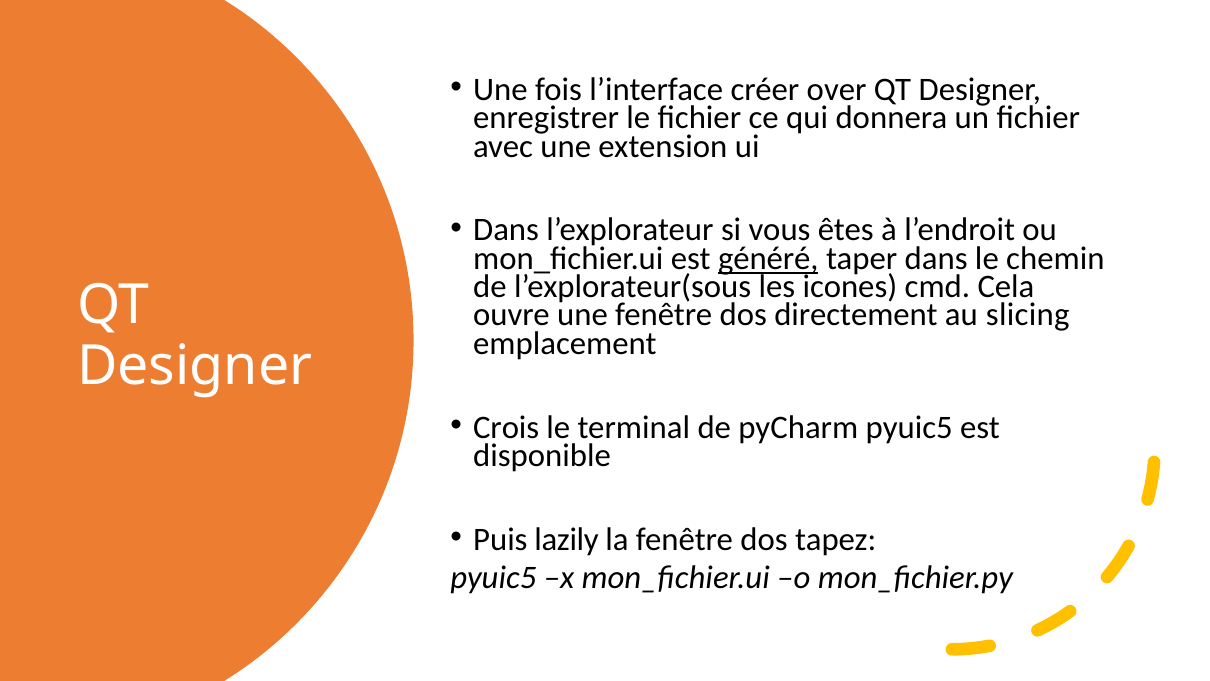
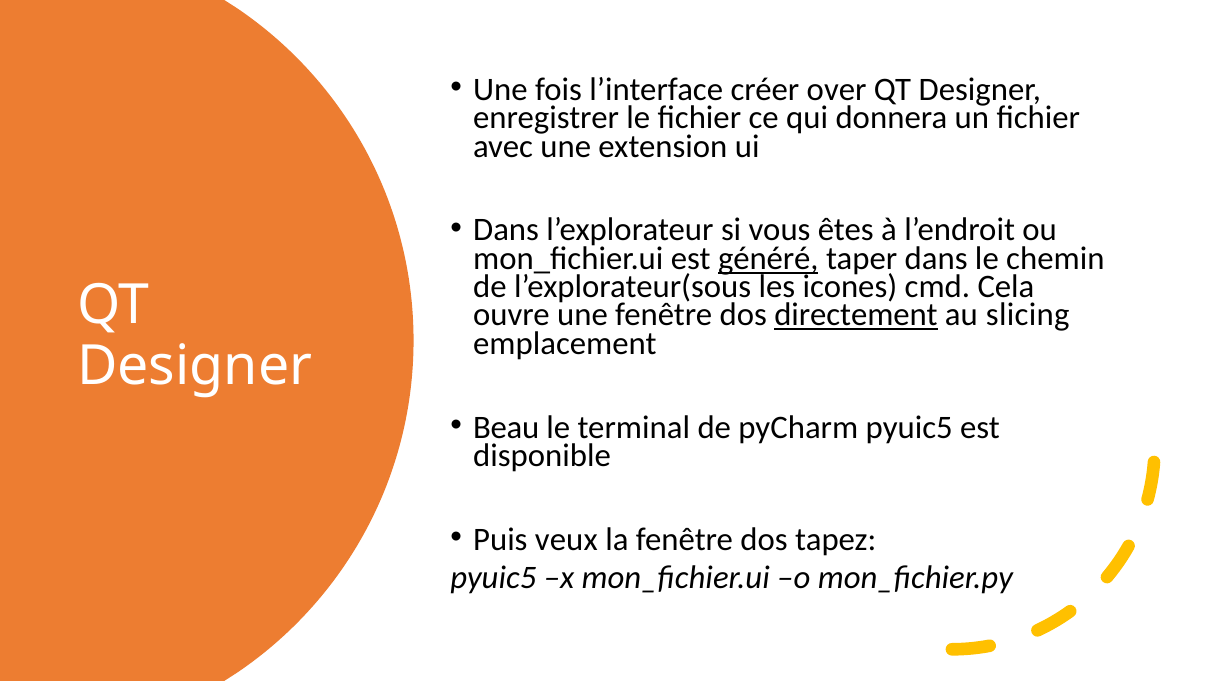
directement underline: none -> present
Crois: Crois -> Beau
lazily: lazily -> veux
